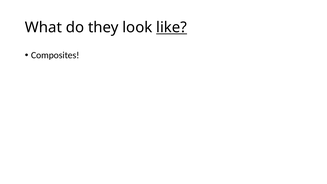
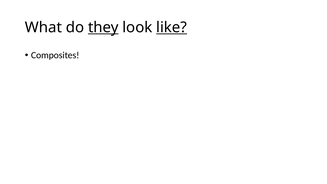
they underline: none -> present
